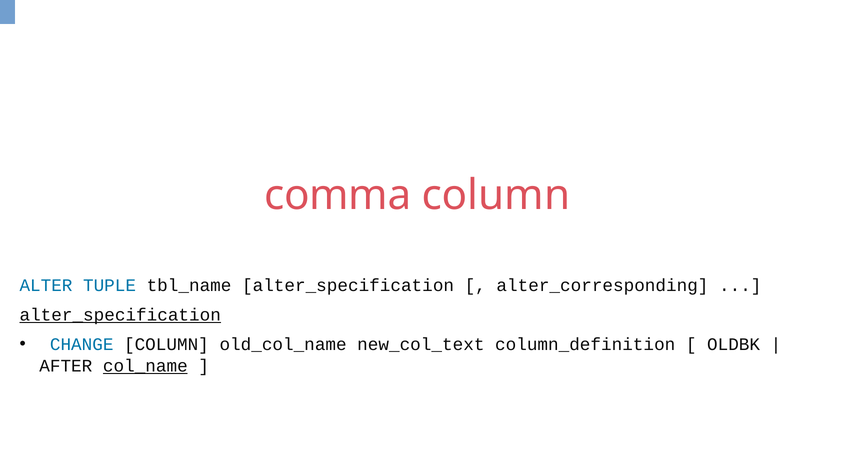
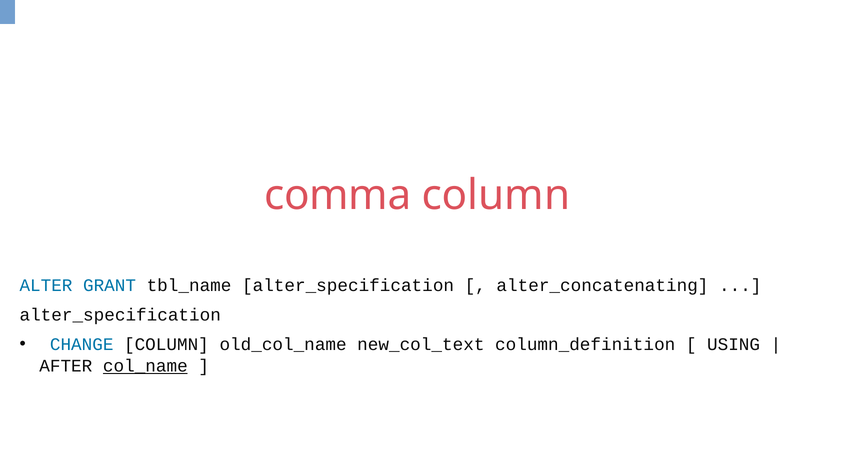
TUPLE: TUPLE -> GRANT
alter_corresponding: alter_corresponding -> alter_concatenating
alter_specification at (120, 315) underline: present -> none
OLDBK: OLDBK -> USING
